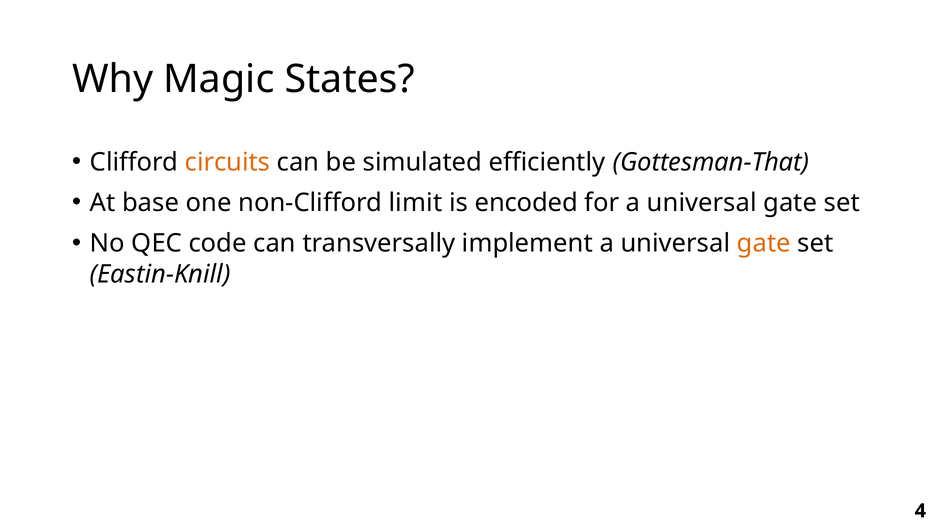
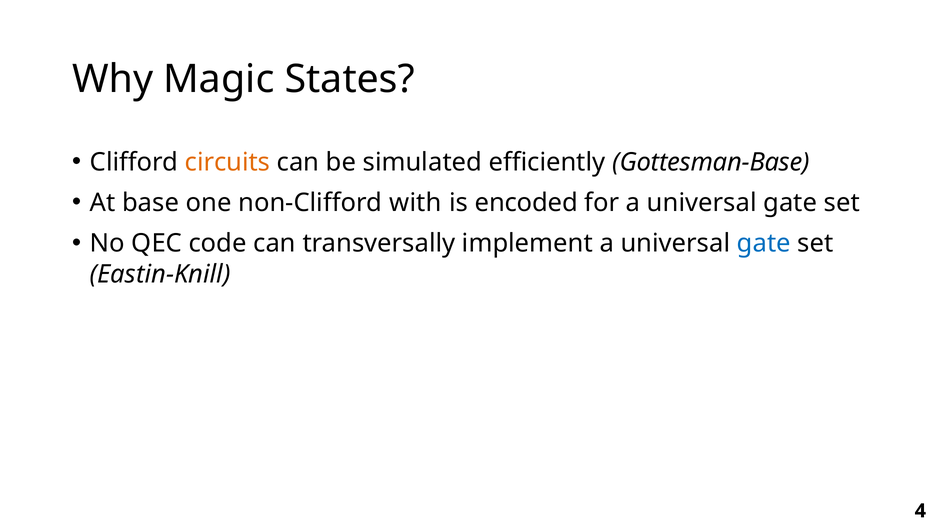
Gottesman-That: Gottesman-That -> Gottesman-Base
limit: limit -> with
gate at (764, 244) colour: orange -> blue
